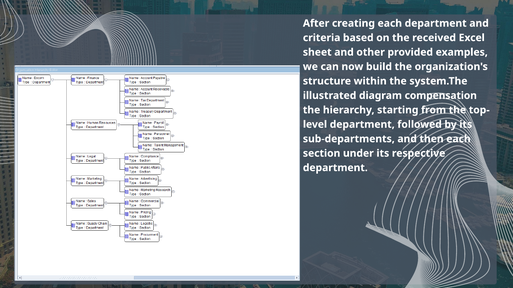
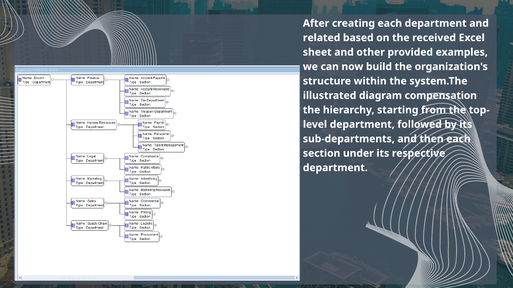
criteria: criteria -> related
